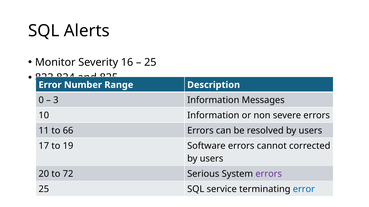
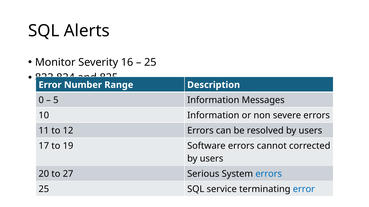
3: 3 -> 5
66: 66 -> 12
72: 72 -> 27
errors at (269, 174) colour: purple -> blue
